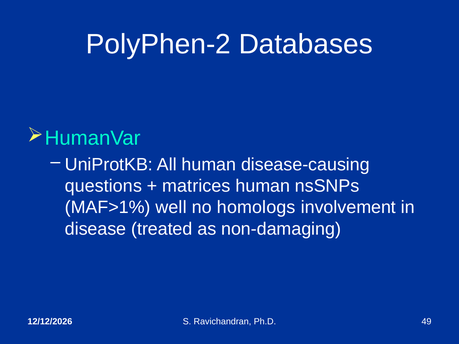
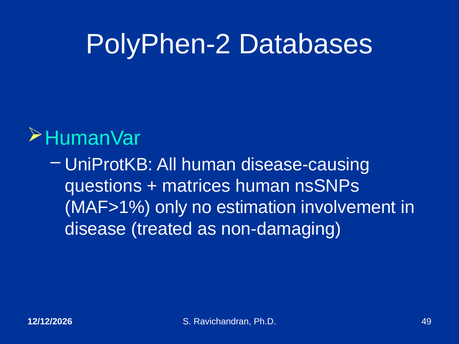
well: well -> only
homologs: homologs -> estimation
